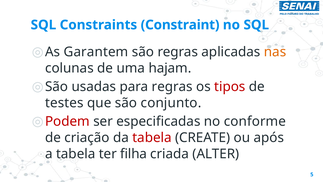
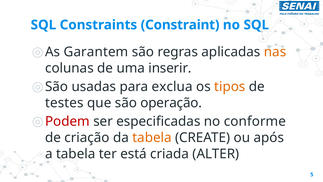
hajam: hajam -> inserir
para regras: regras -> exclua
tipos colour: red -> orange
conjunto: conjunto -> operação
tabela at (152, 137) colour: red -> orange
filha: filha -> está
